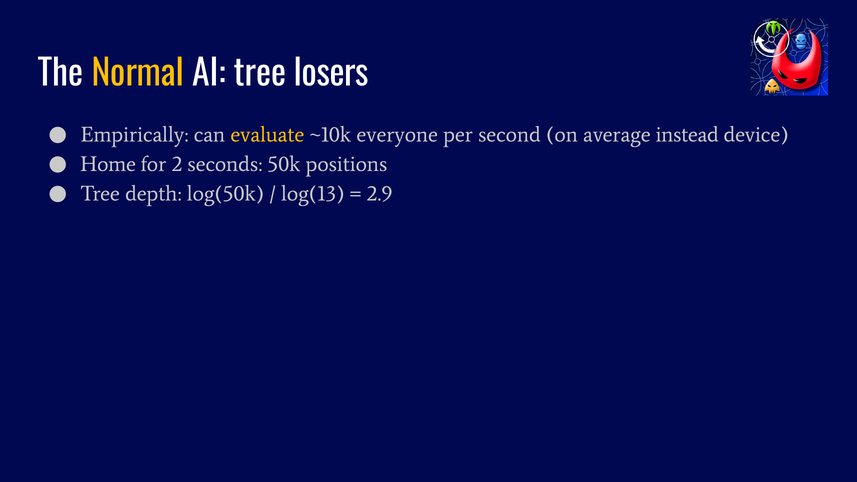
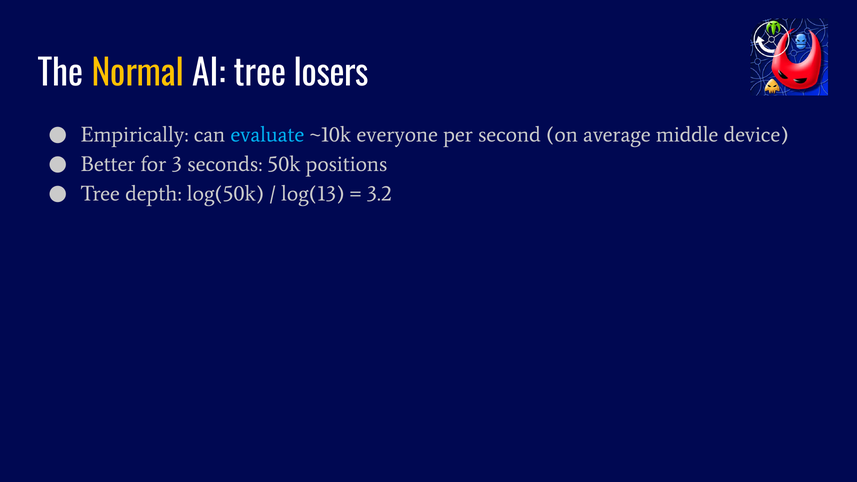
evaluate colour: yellow -> light blue
instead: instead -> middle
Home: Home -> Better
2: 2 -> 3
2.9: 2.9 -> 3.2
